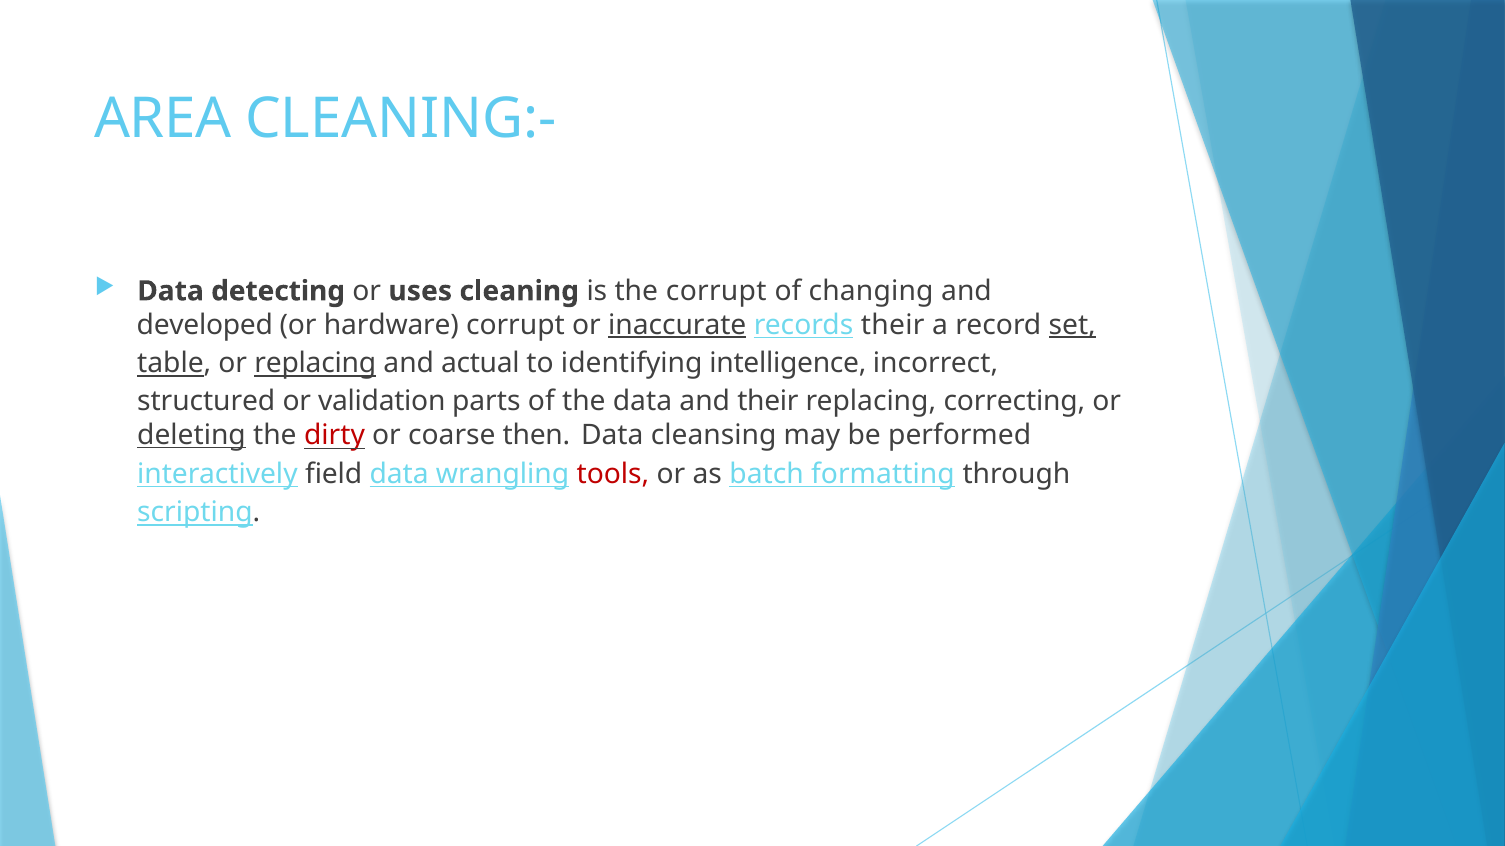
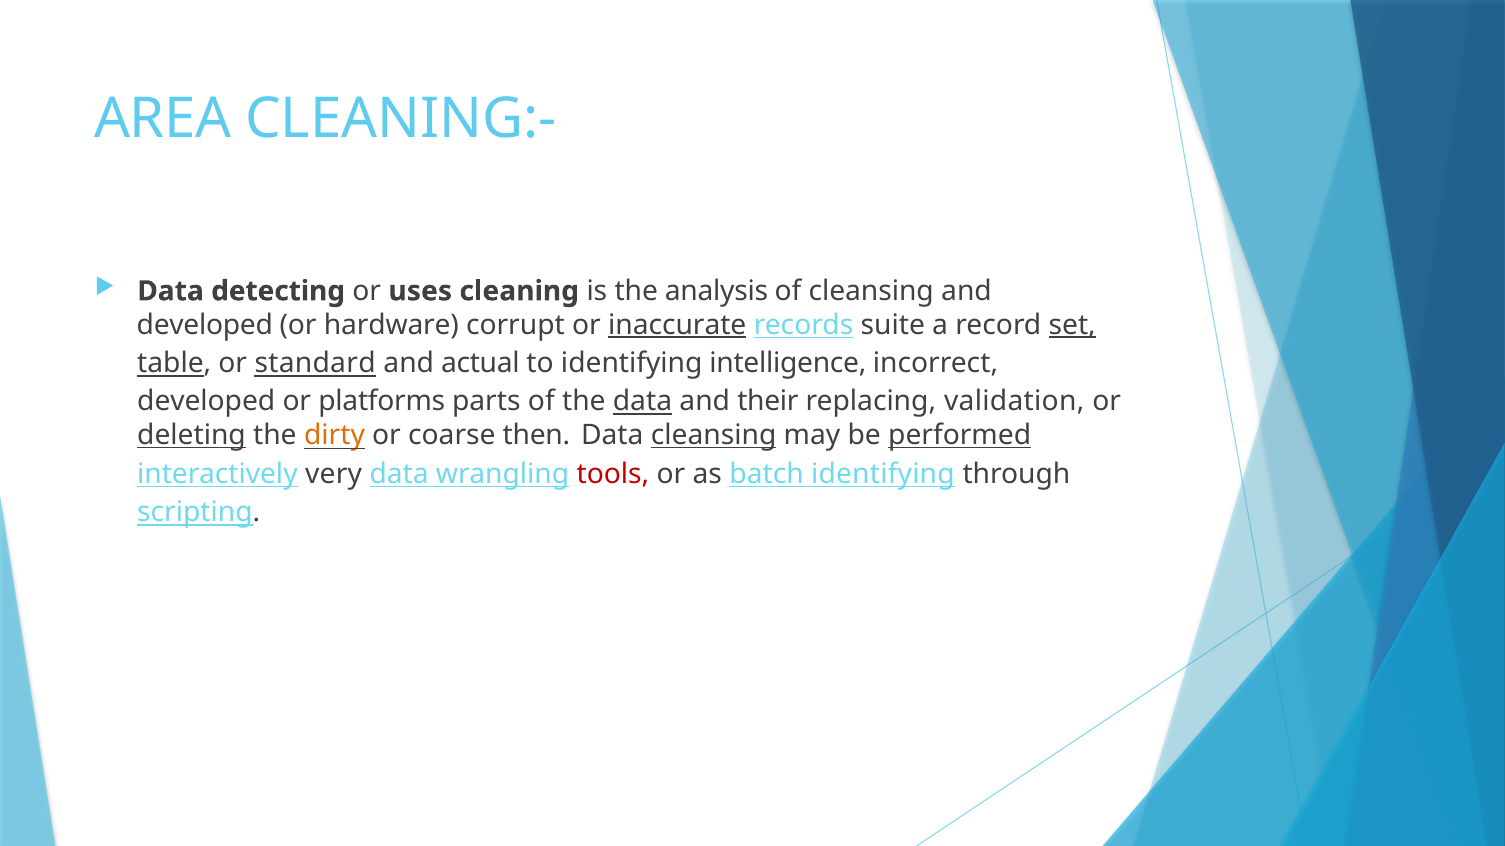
the corrupt: corrupt -> analysis
of changing: changing -> cleansing
records their: their -> suite
or replacing: replacing -> standard
structured at (206, 402): structured -> developed
validation: validation -> platforms
data at (642, 402) underline: none -> present
correcting: correcting -> validation
dirty colour: red -> orange
cleansing at (714, 436) underline: none -> present
performed underline: none -> present
field: field -> very
batch formatting: formatting -> identifying
